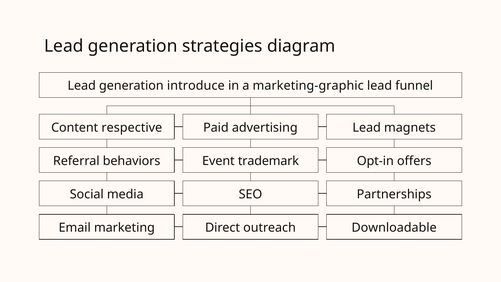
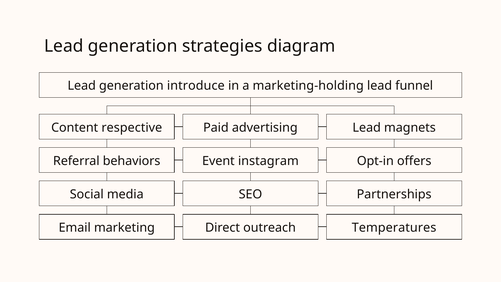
marketing-graphic: marketing-graphic -> marketing-holding
trademark: trademark -> instagram
Downloadable: Downloadable -> Temperatures
